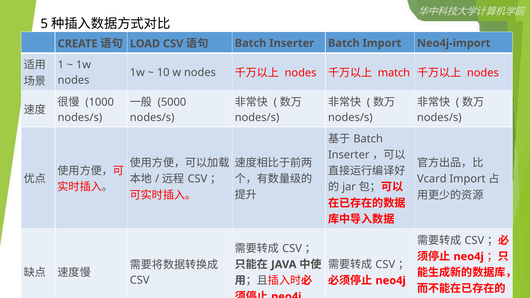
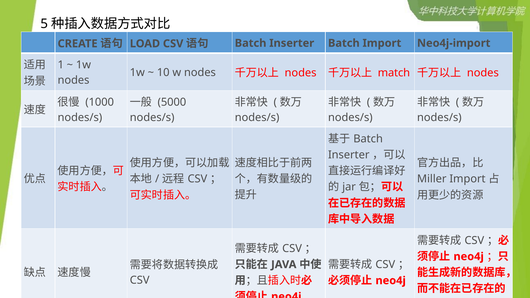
Vcard: Vcard -> Miller
